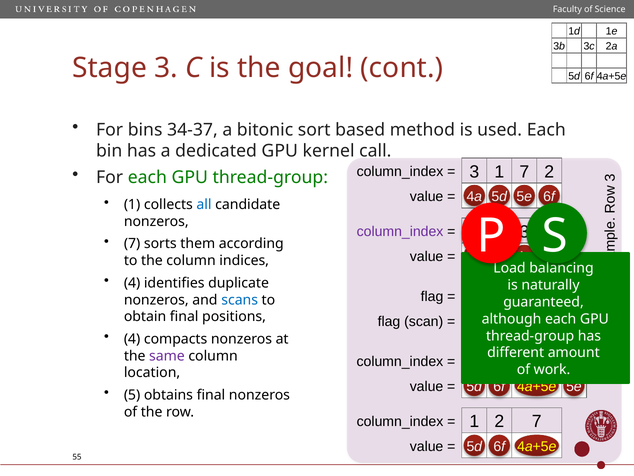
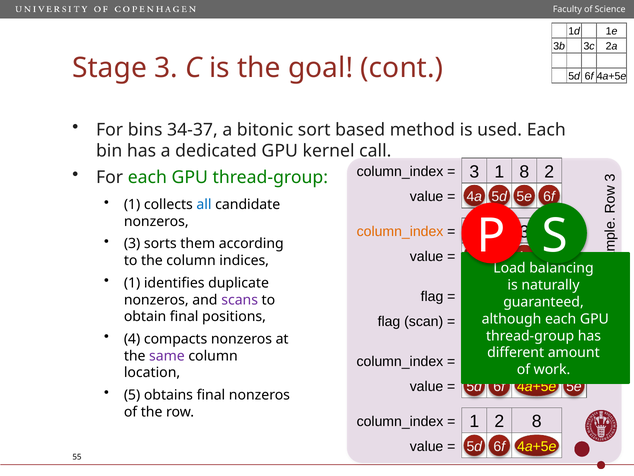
1 7: 7 -> 8
column_index at (400, 231) colour: purple -> orange
7 at (132, 244): 7 -> 3
4 at (132, 283): 4 -> 1
scans colour: blue -> purple
2 7: 7 -> 8
